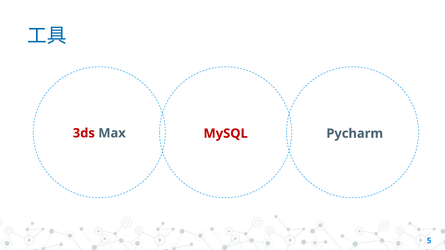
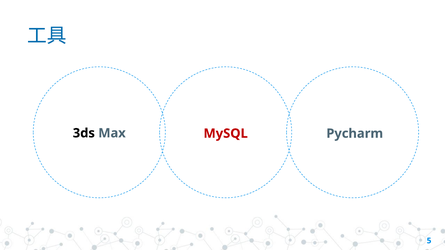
3ds colour: red -> black
